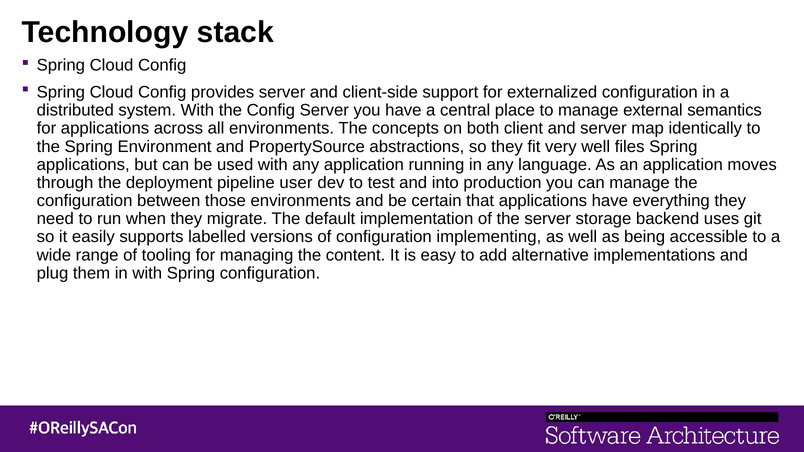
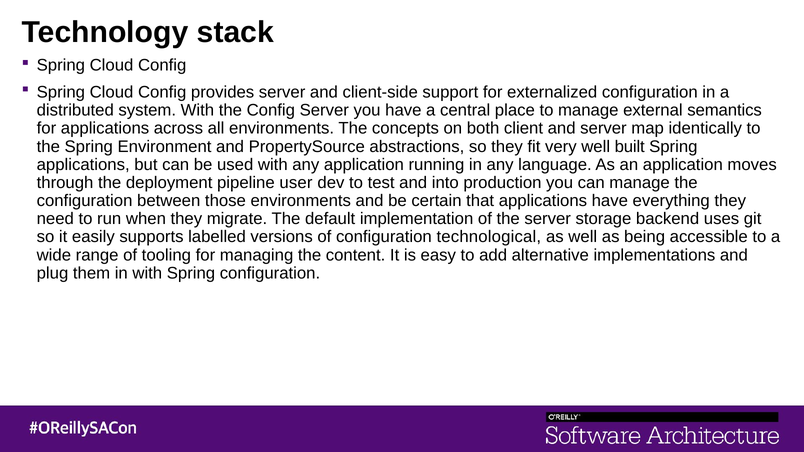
files: files -> built
implementing: implementing -> technological
